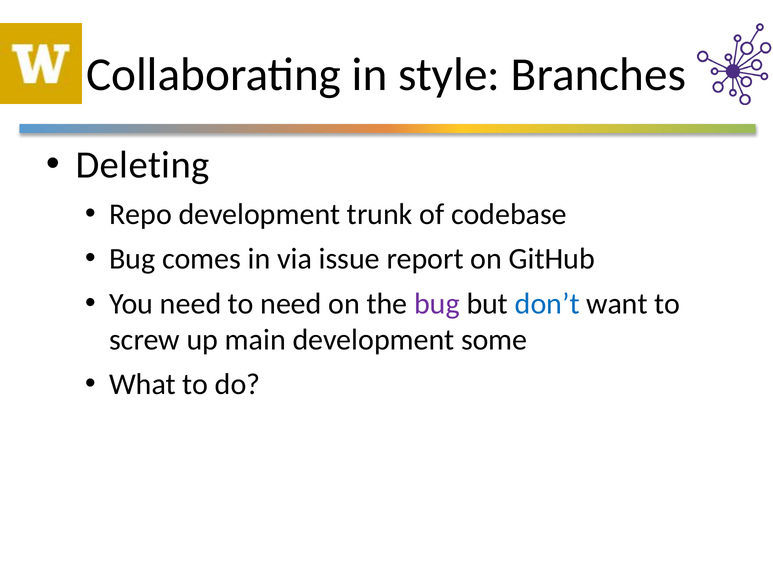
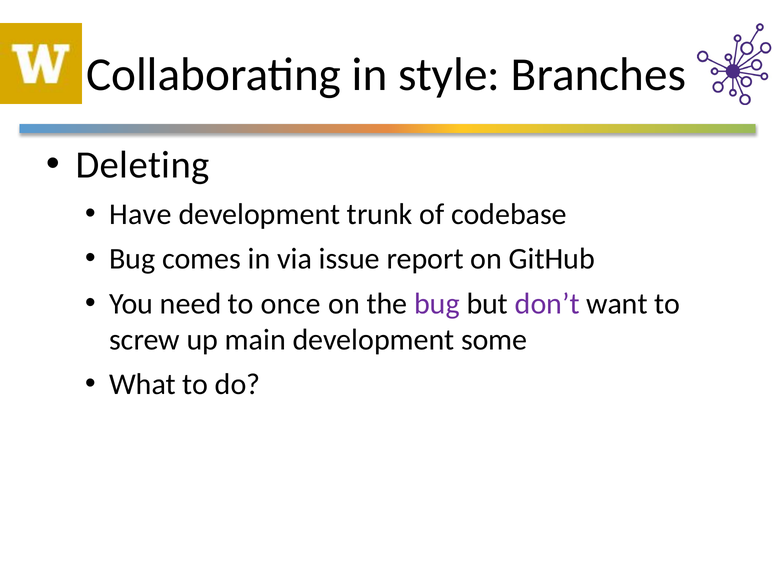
Repo: Repo -> Have
to need: need -> once
don’t colour: blue -> purple
